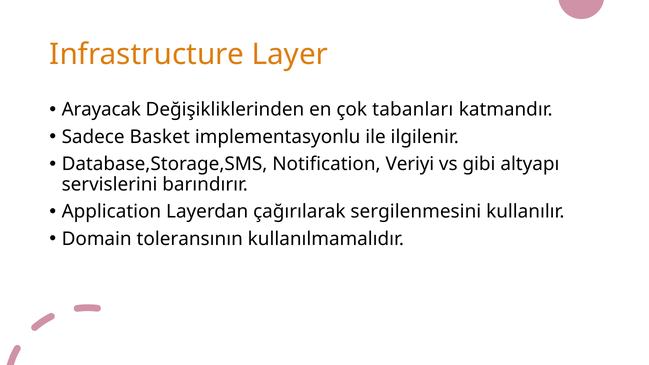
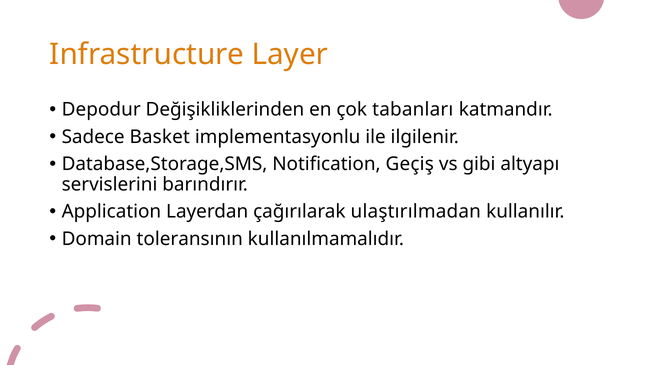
Arayacak: Arayacak -> Depodur
Veriyi: Veriyi -> Geçiş
sergilenmesini: sergilenmesini -> ulaştırılmadan
